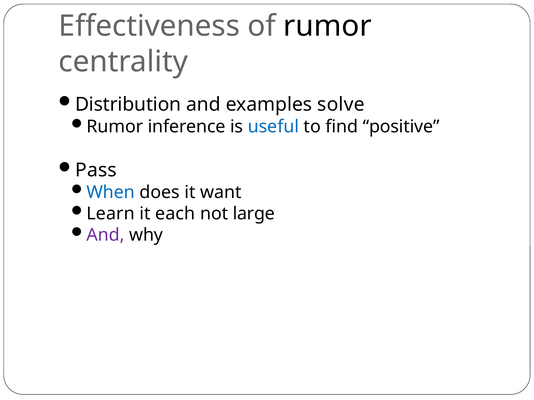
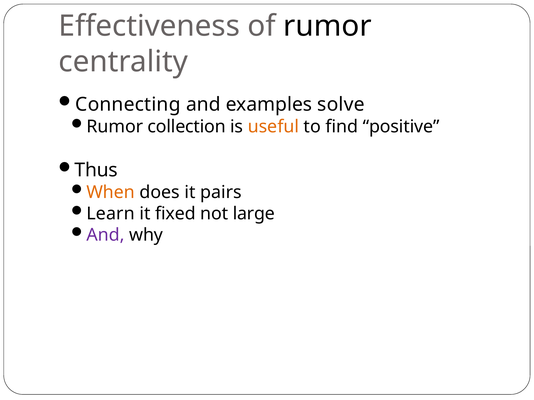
Distribution: Distribution -> Connecting
inference: inference -> collection
useful colour: blue -> orange
Pass: Pass -> Thus
When colour: blue -> orange
want: want -> pairs
each: each -> fixed
